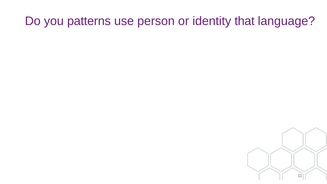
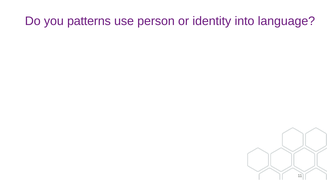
that: that -> into
